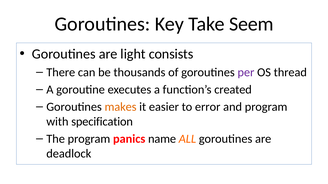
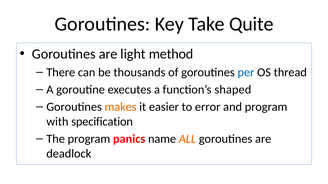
Seem: Seem -> Quite
consists: consists -> method
per colour: purple -> blue
created: created -> shaped
